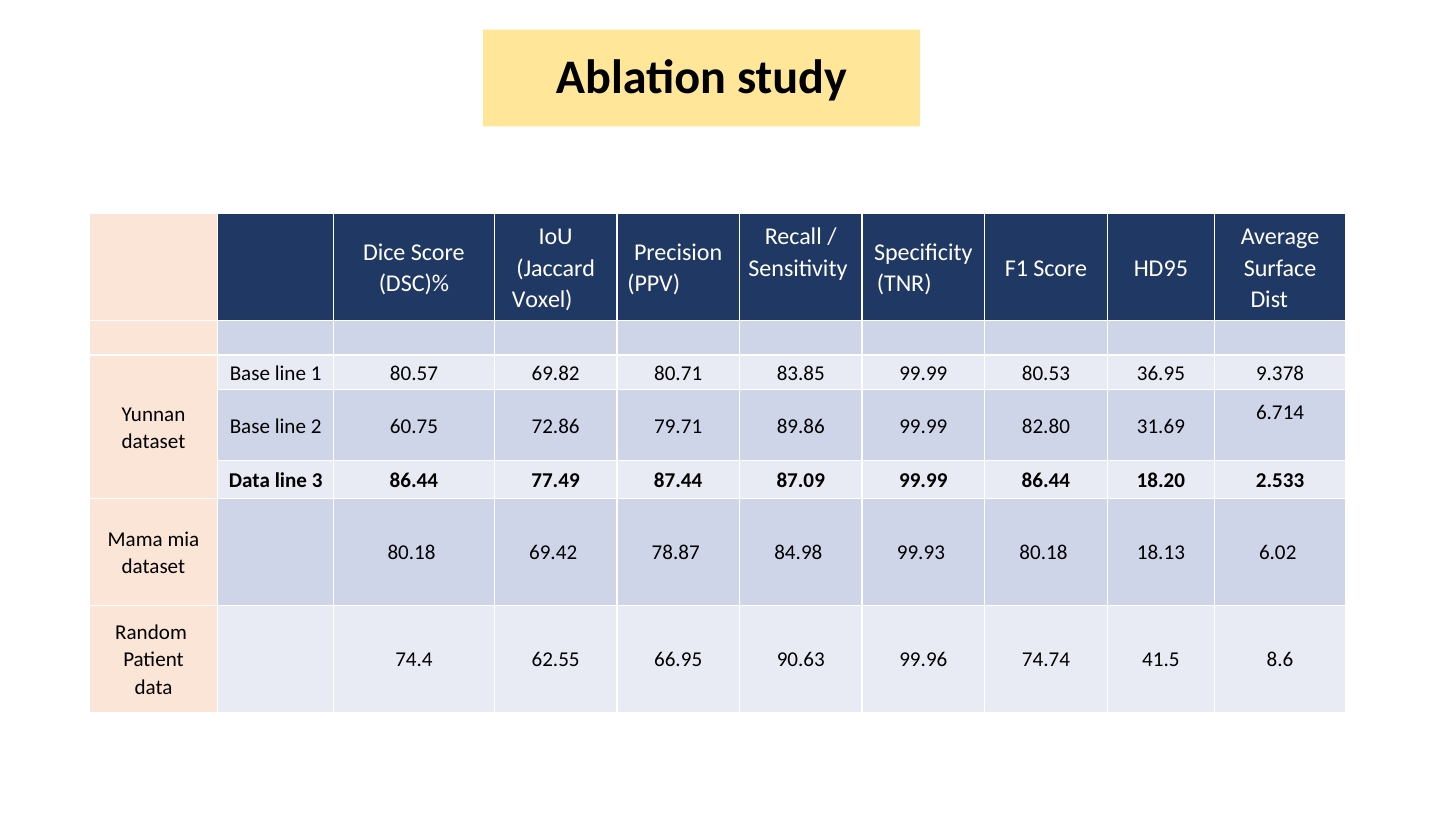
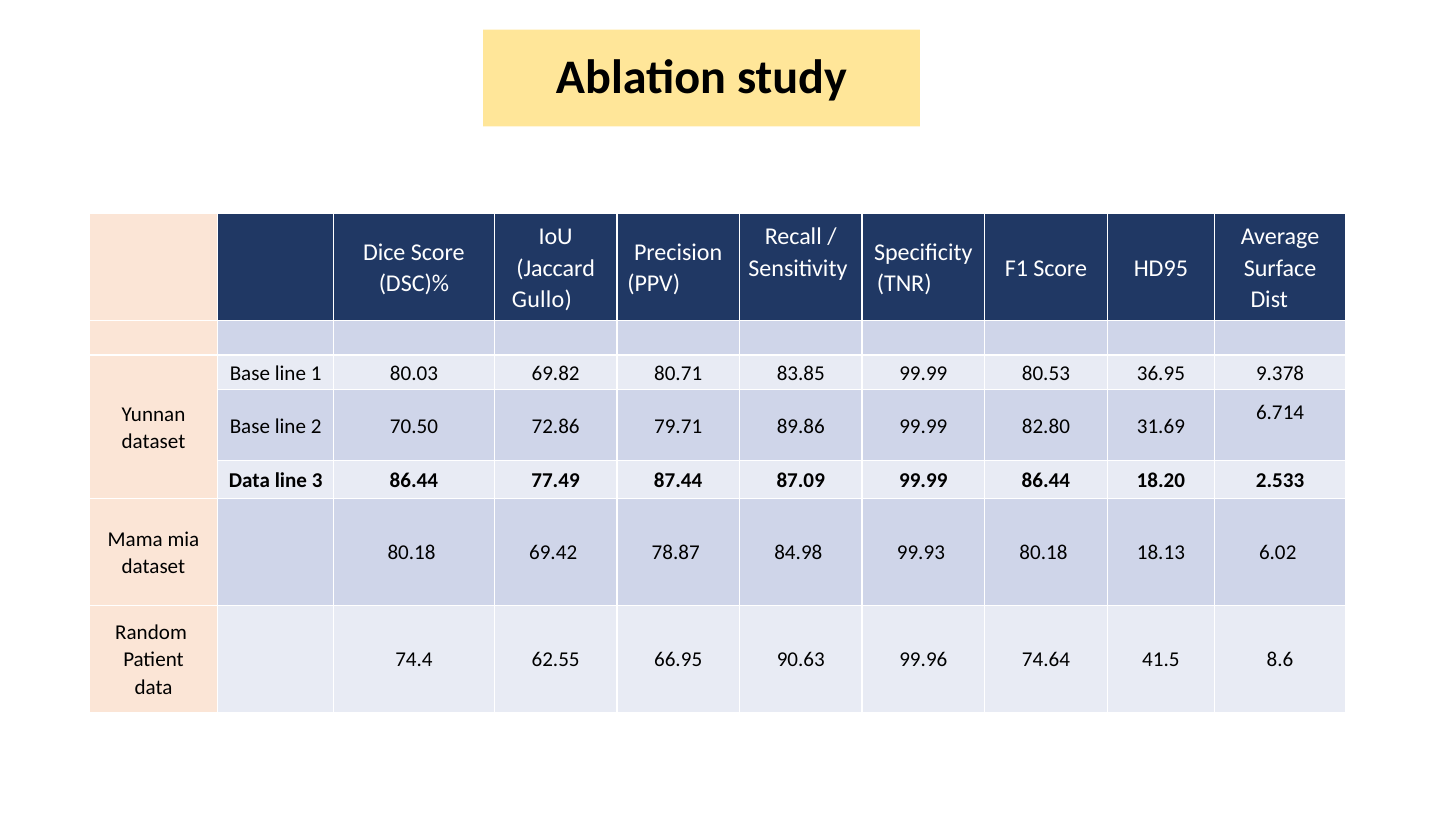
Voxel: Voxel -> Gullo
80.57: 80.57 -> 80.03
60.75: 60.75 -> 70.50
74.74: 74.74 -> 74.64
